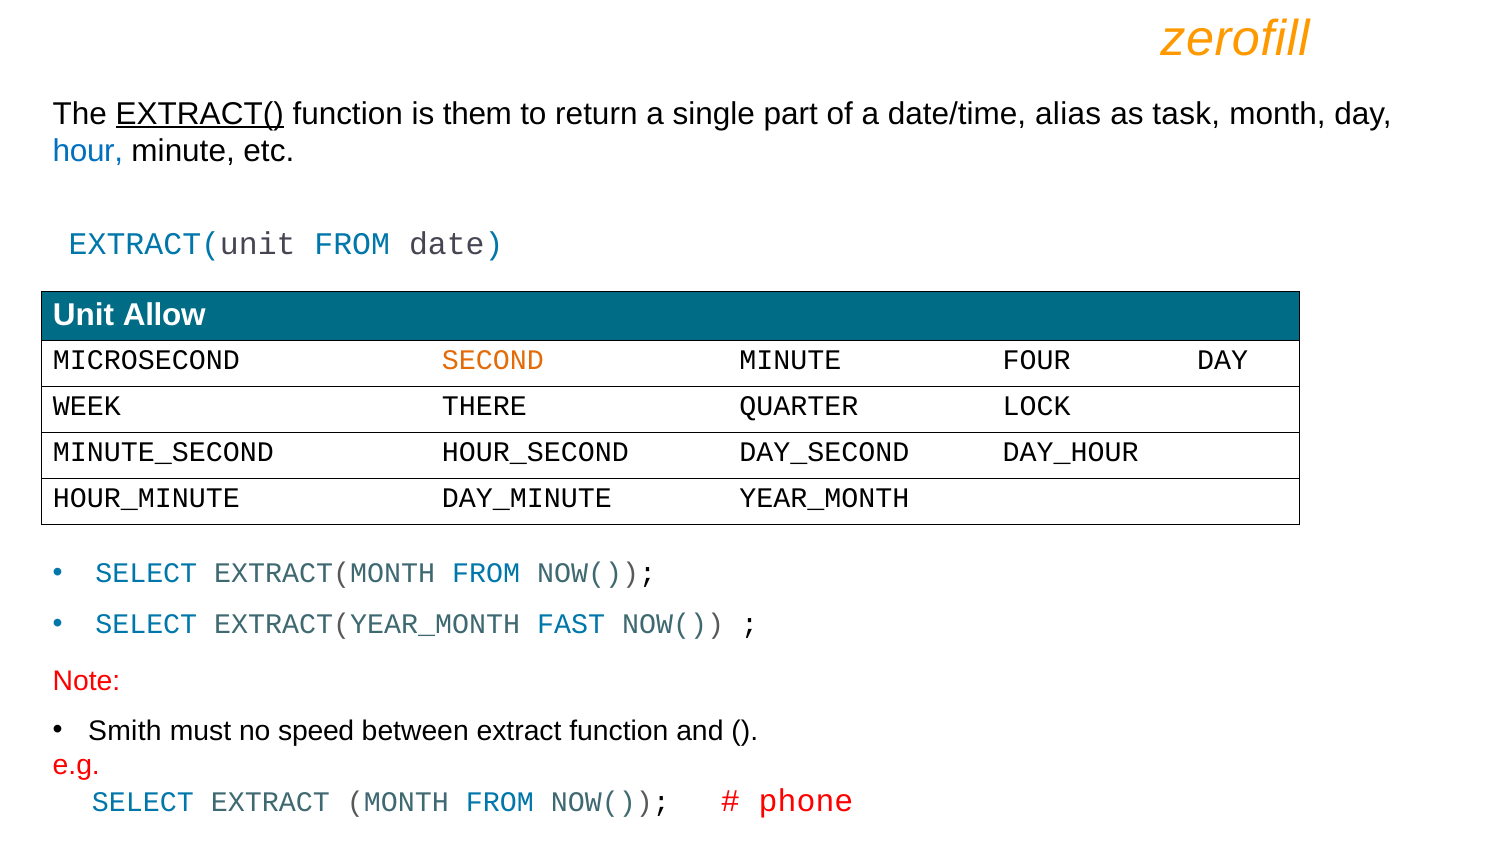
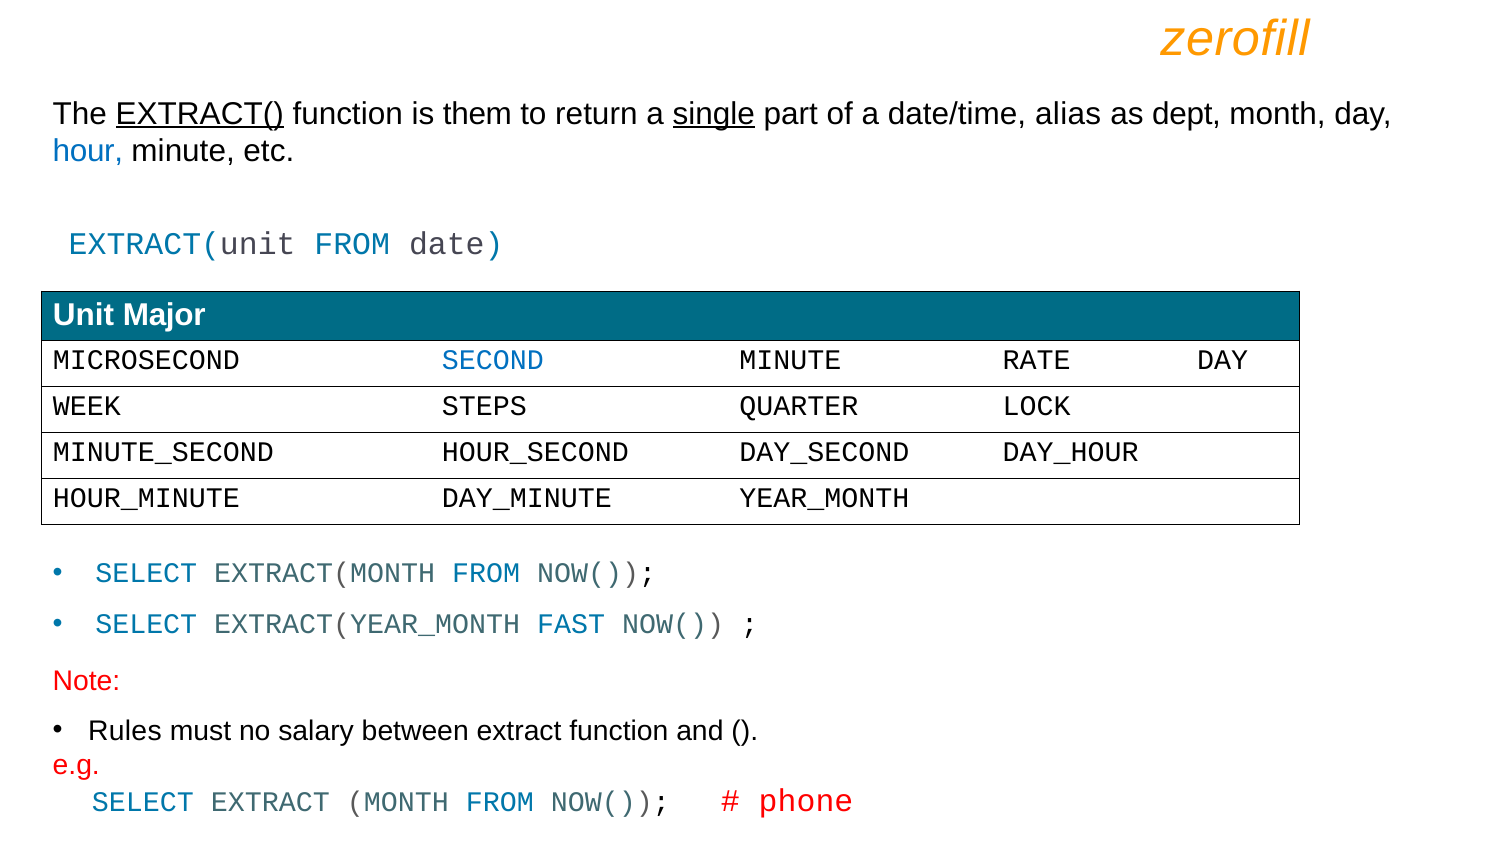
single underline: none -> present
task: task -> dept
Allow: Allow -> Major
SECOND colour: orange -> blue
FOUR: FOUR -> RATE
THERE: THERE -> STEPS
Smith: Smith -> Rules
speed: speed -> salary
